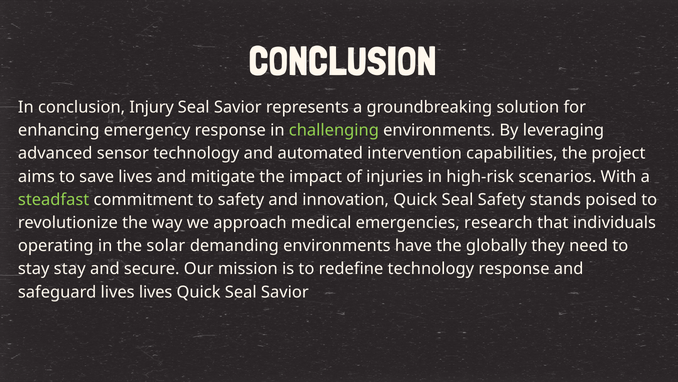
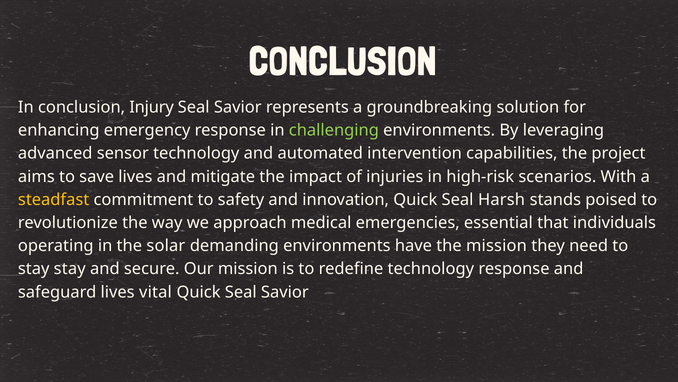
steadfast colour: light green -> yellow
Seal Safety: Safety -> Harsh
research: research -> essential
the globally: globally -> mission
lives lives: lives -> vital
